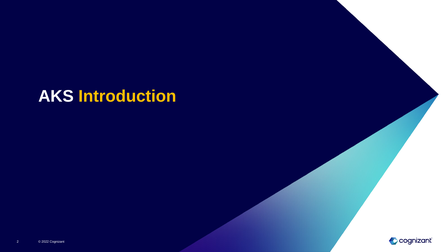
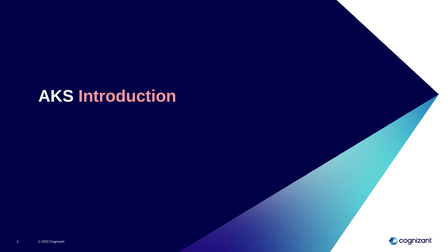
Introduction colour: yellow -> pink
